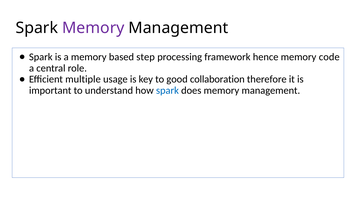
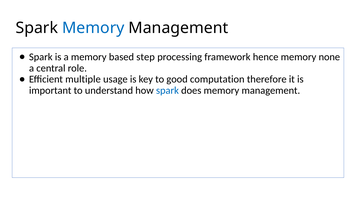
Memory at (93, 28) colour: purple -> blue
code: code -> none
collaboration: collaboration -> computation
